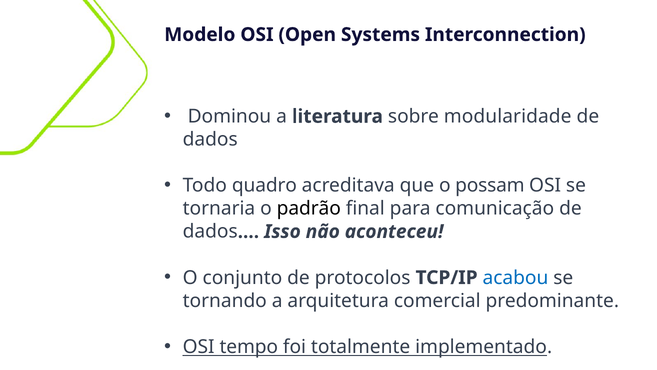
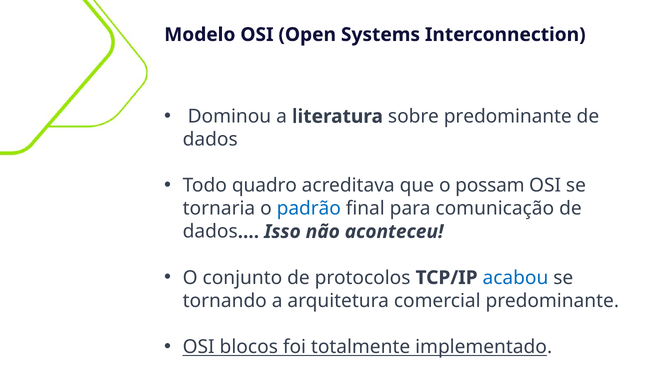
sobre modularidade: modularidade -> predominante
padrão colour: black -> blue
tempo: tempo -> blocos
